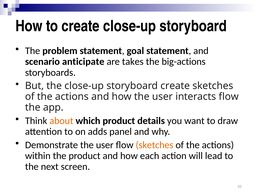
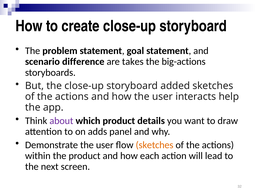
anticipate: anticipate -> difference
storyboard create: create -> added
interacts flow: flow -> help
about colour: orange -> purple
